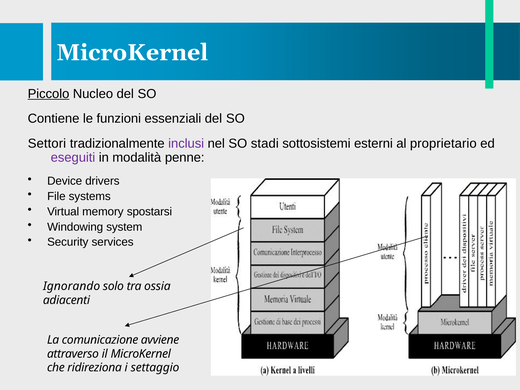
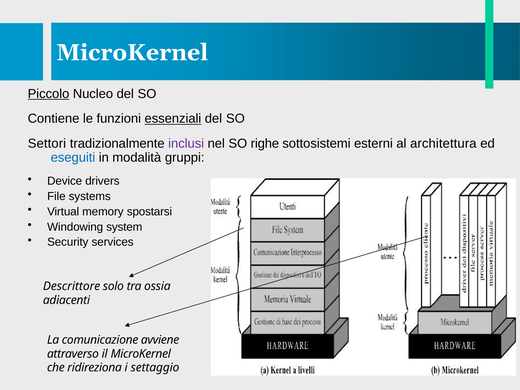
essenziali underline: none -> present
stadi: stadi -> righe
proprietario: proprietario -> architettura
eseguiti colour: purple -> blue
penne: penne -> gruppi
Ignorando: Ignorando -> Descrittore
